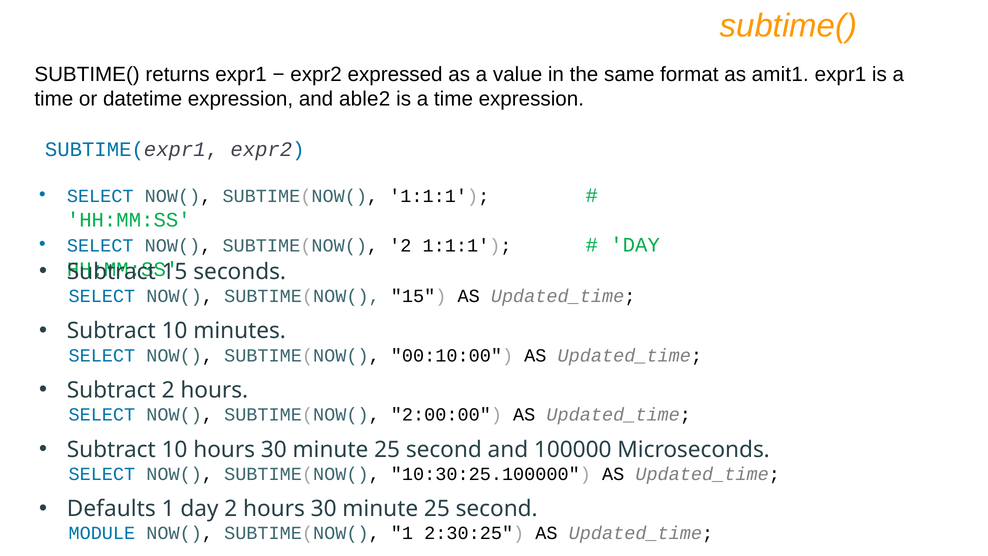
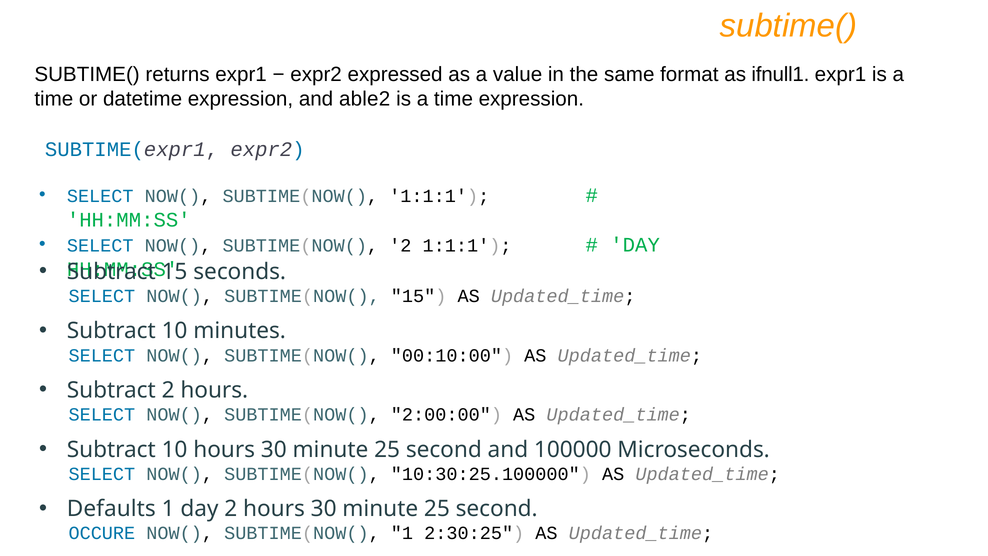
amit1: amit1 -> ifnull1
MODULE: MODULE -> OCCURE
